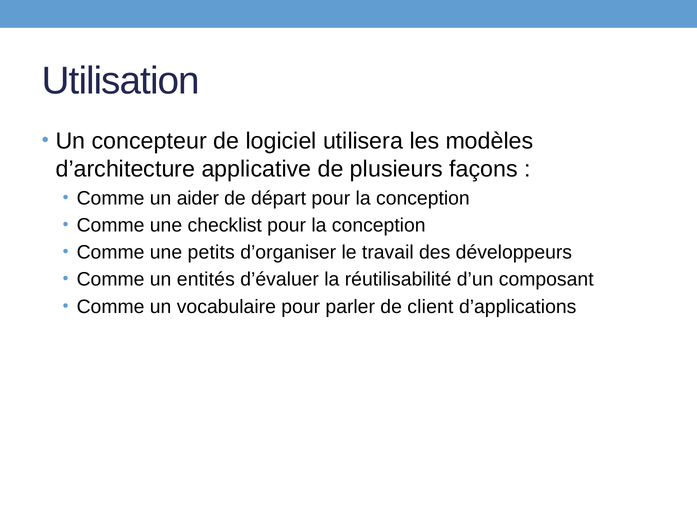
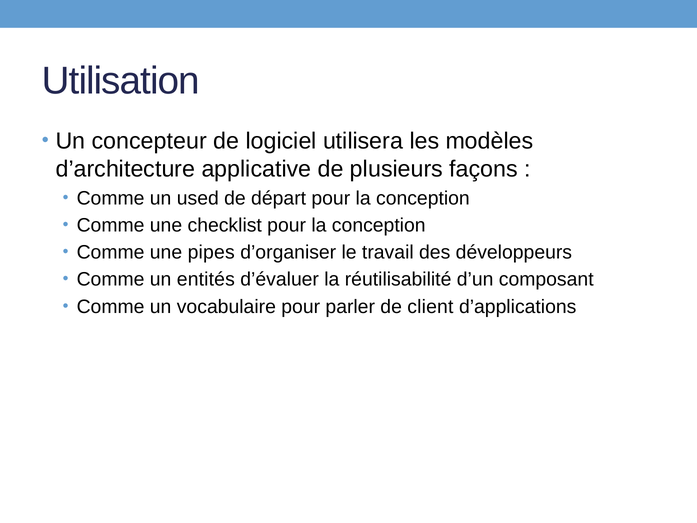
aider: aider -> used
petits: petits -> pipes
